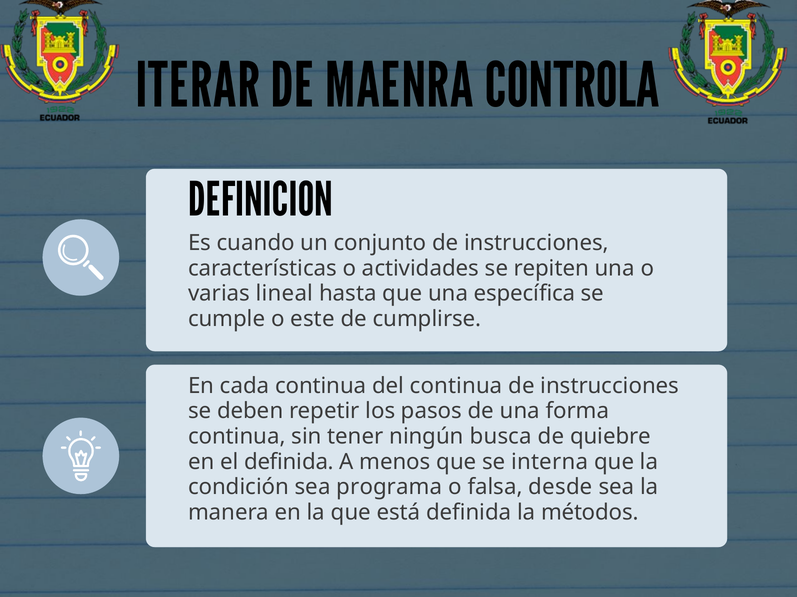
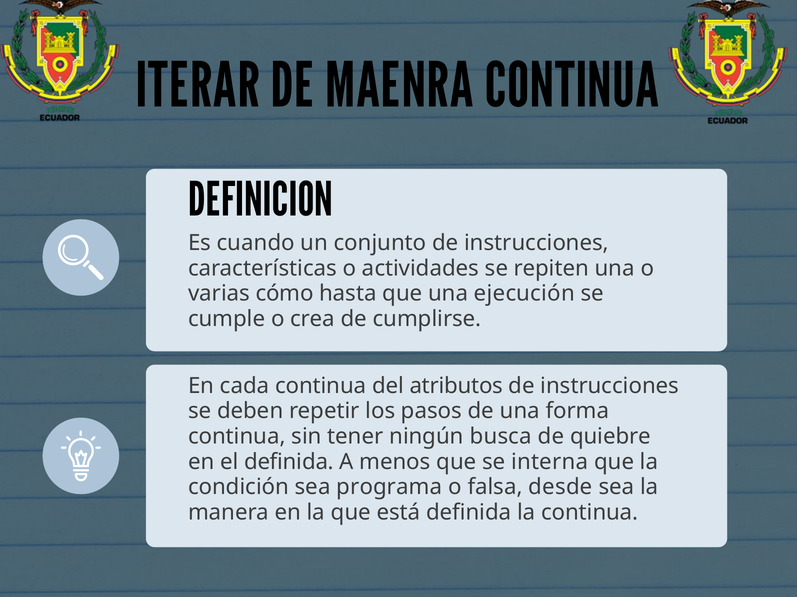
MAENRA CONTROLA: CONTROLA -> CONTINUA
lineal: lineal -> cómo
específica: específica -> ejecución
este: este -> crea
del continua: continua -> atributos
la métodos: métodos -> continua
